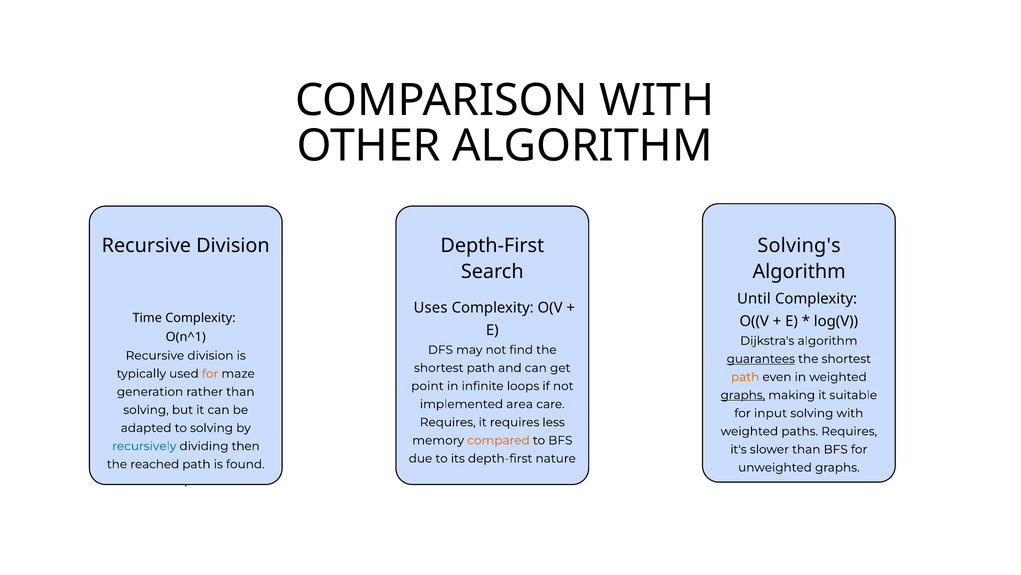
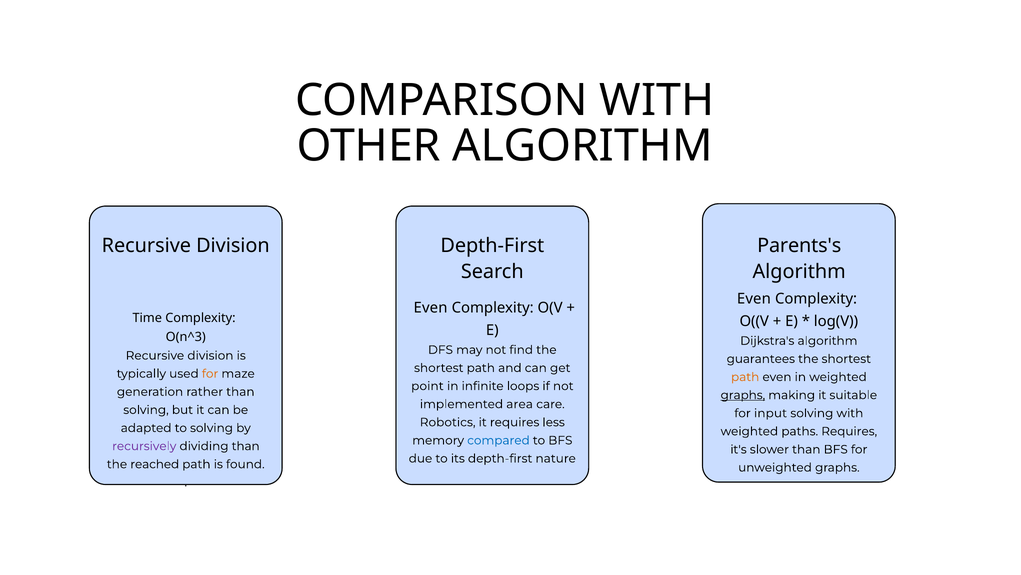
Solving's: Solving's -> Parents's
Until at (754, 298): Until -> Even
Uses at (431, 308): Uses -> Even
O(n^1: O(n^1 -> O(n^3
guarantees underline: present -> none
Requires at (448, 422): Requires -> Robotics
compared colour: orange -> blue
recursively colour: blue -> purple
dividing then: then -> than
